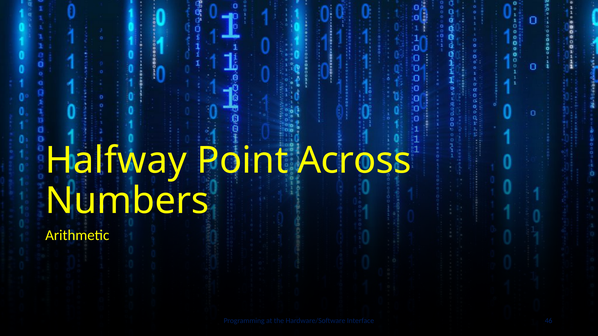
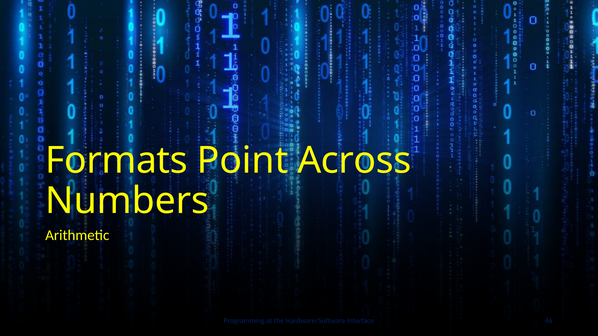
Halfway: Halfway -> Formats
